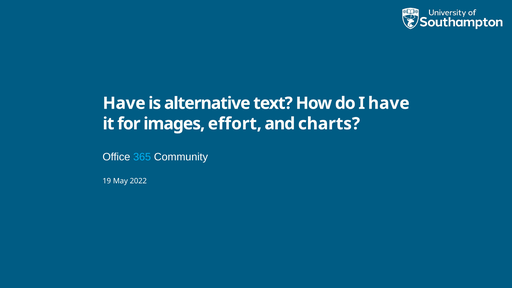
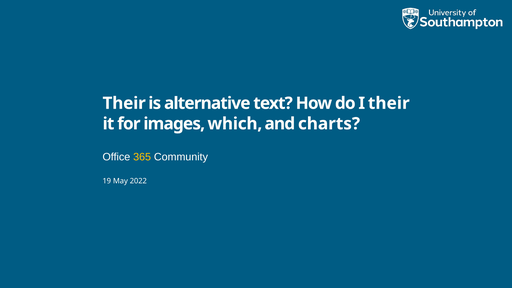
Have at (124, 103): Have -> Their
I have: have -> their
effort: effort -> which
365 colour: light blue -> yellow
